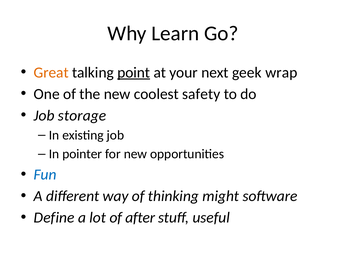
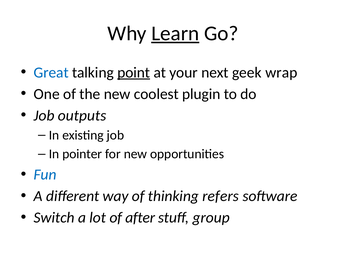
Learn underline: none -> present
Great colour: orange -> blue
safety: safety -> plugin
storage: storage -> outputs
might: might -> refers
Define: Define -> Switch
useful: useful -> group
